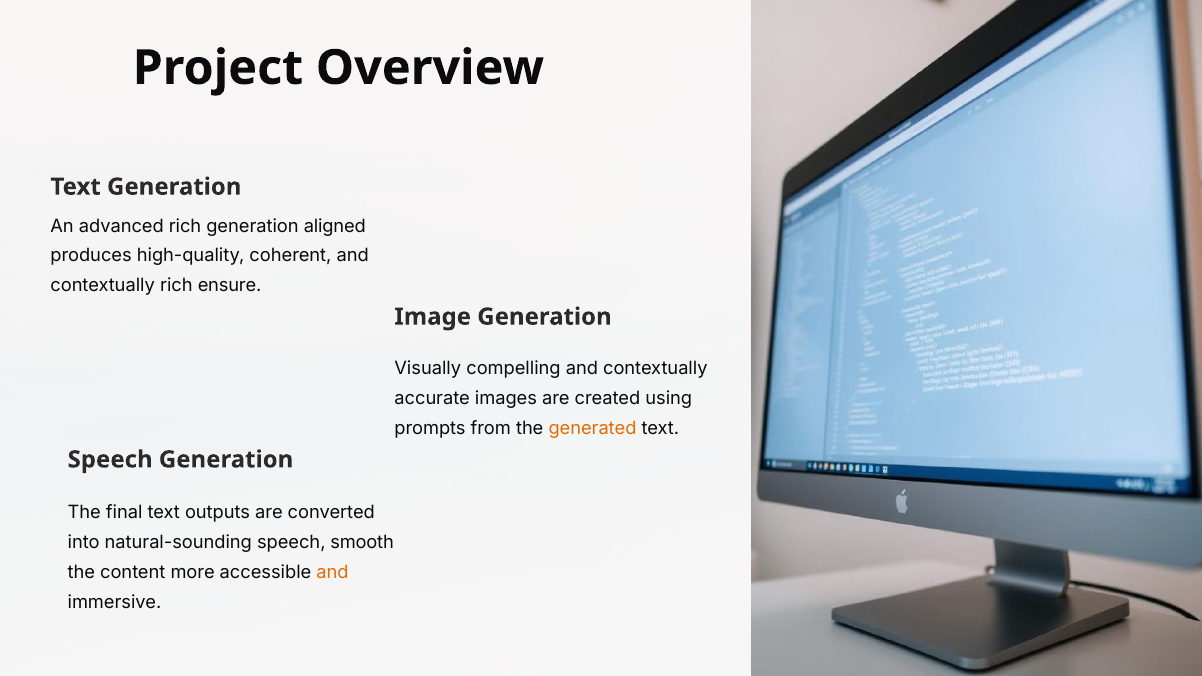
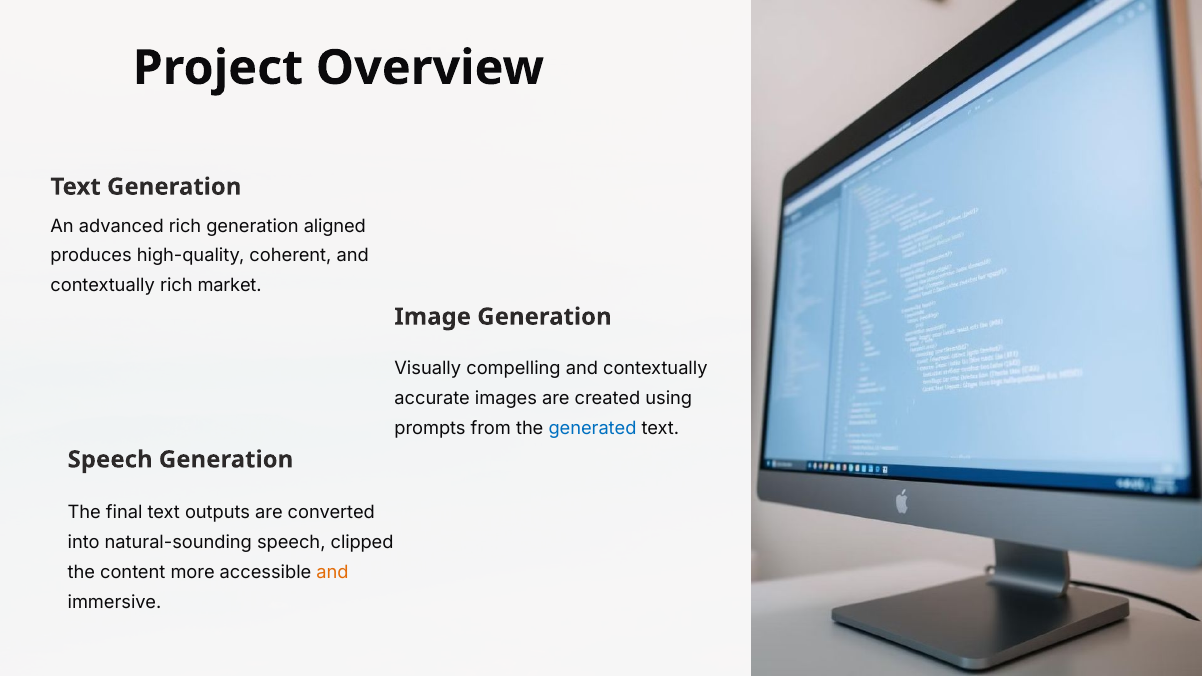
ensure: ensure -> market
generated colour: orange -> blue
smooth: smooth -> clipped
